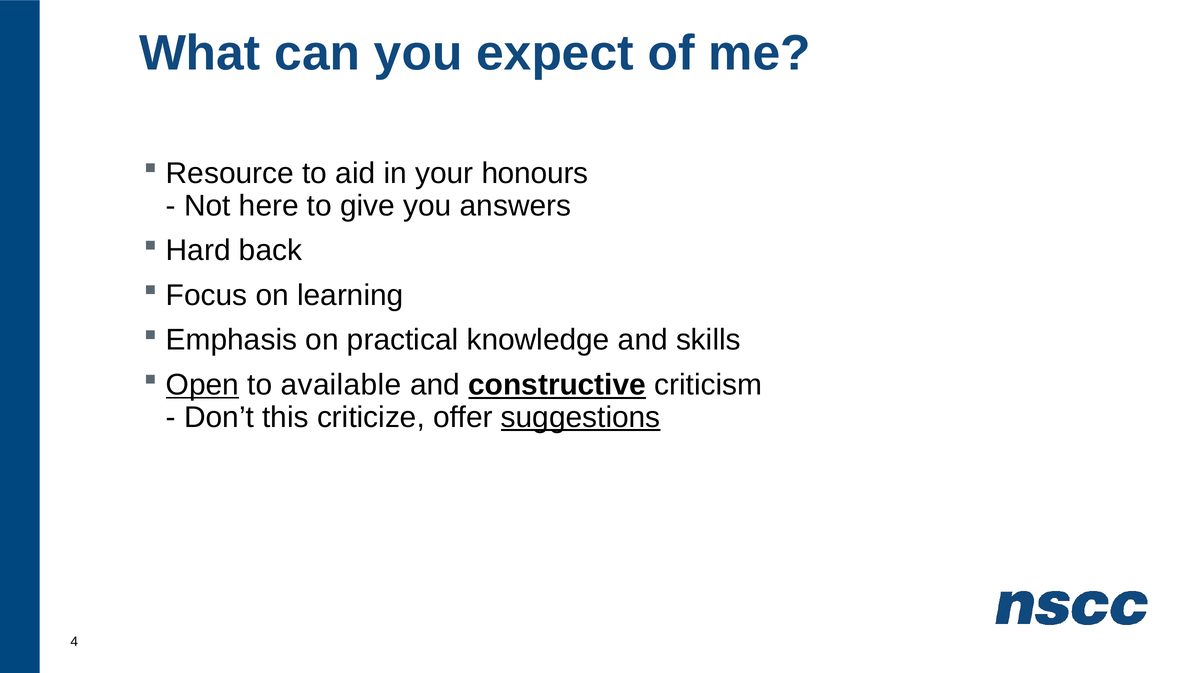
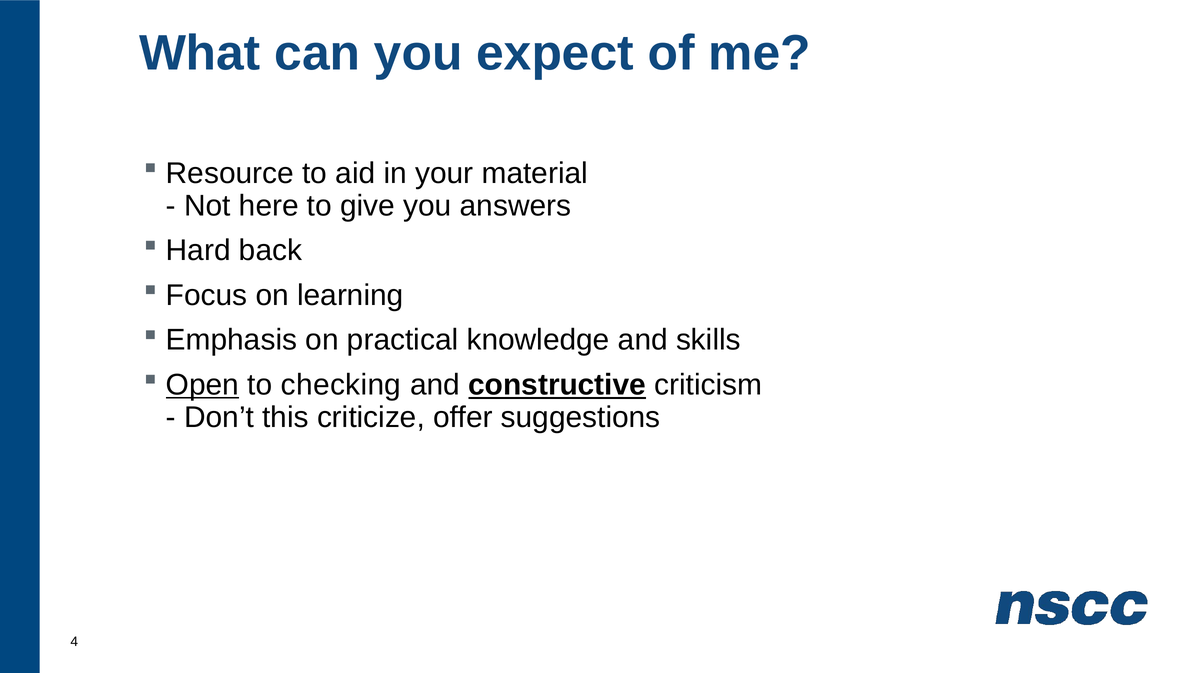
honours: honours -> material
available: available -> checking
suggestions underline: present -> none
